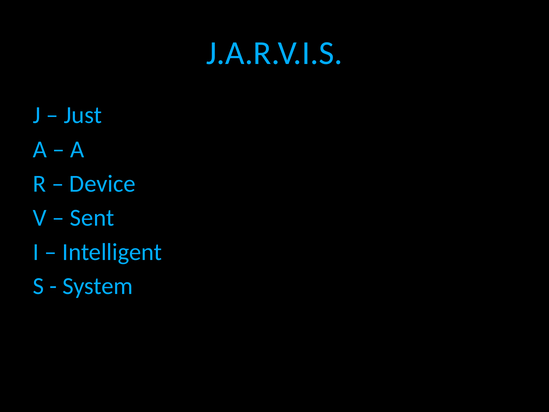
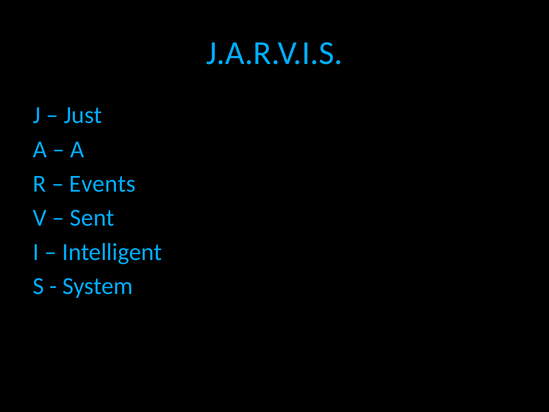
Device: Device -> Events
